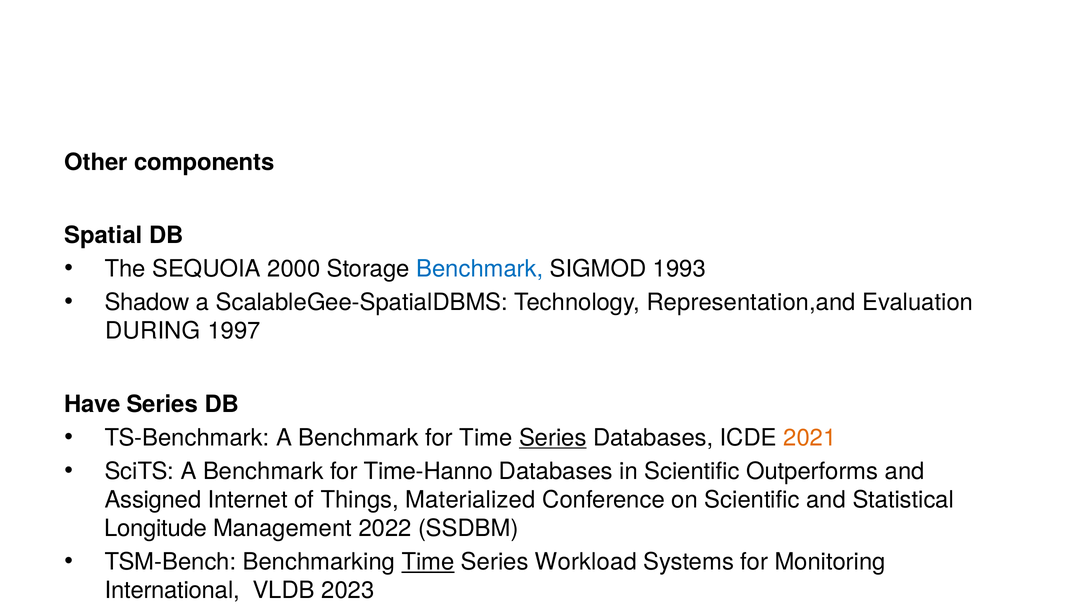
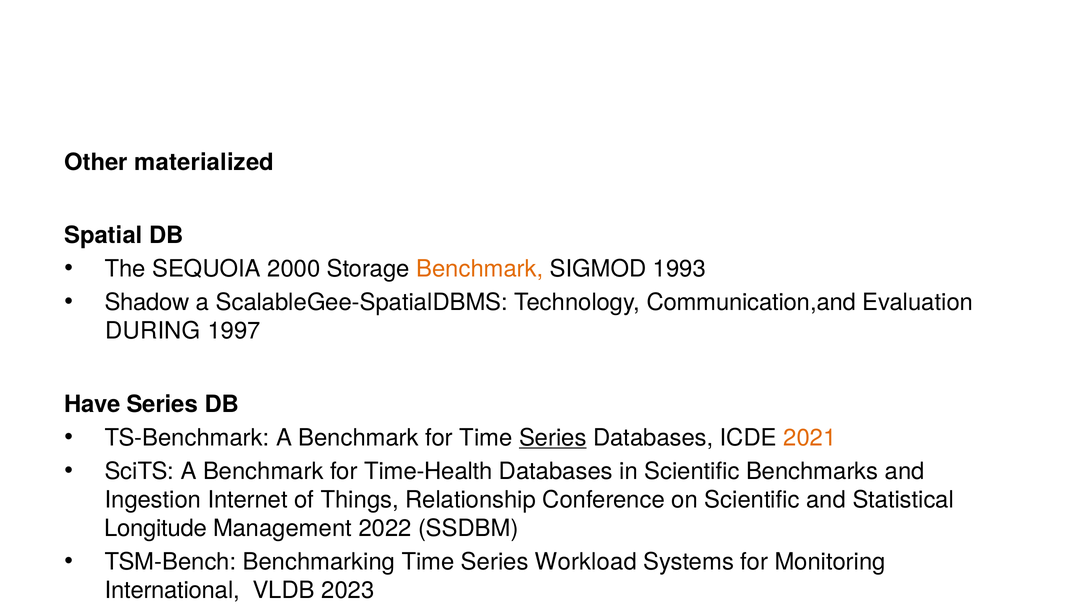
components: components -> materialized
Benchmark at (480, 269) colour: blue -> orange
Representation,and: Representation,and -> Communication,and
Time-Hanno: Time-Hanno -> Time-Health
Outperforms: Outperforms -> Benchmarks
Assigned: Assigned -> Ingestion
Materialized: Materialized -> Relationship
Time at (428, 562) underline: present -> none
